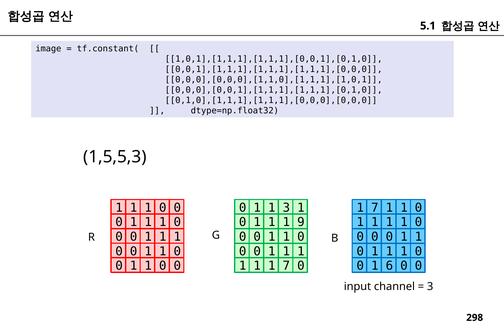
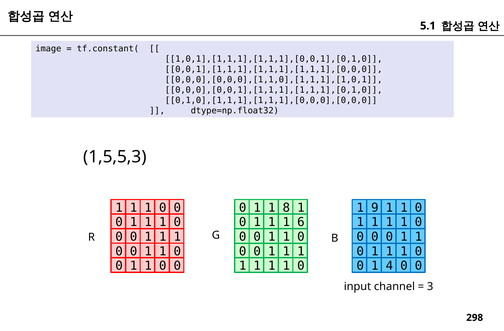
1 3: 3 -> 8
7 at (375, 208): 7 -> 9
9: 9 -> 6
7 at (286, 266): 7 -> 1
6: 6 -> 4
